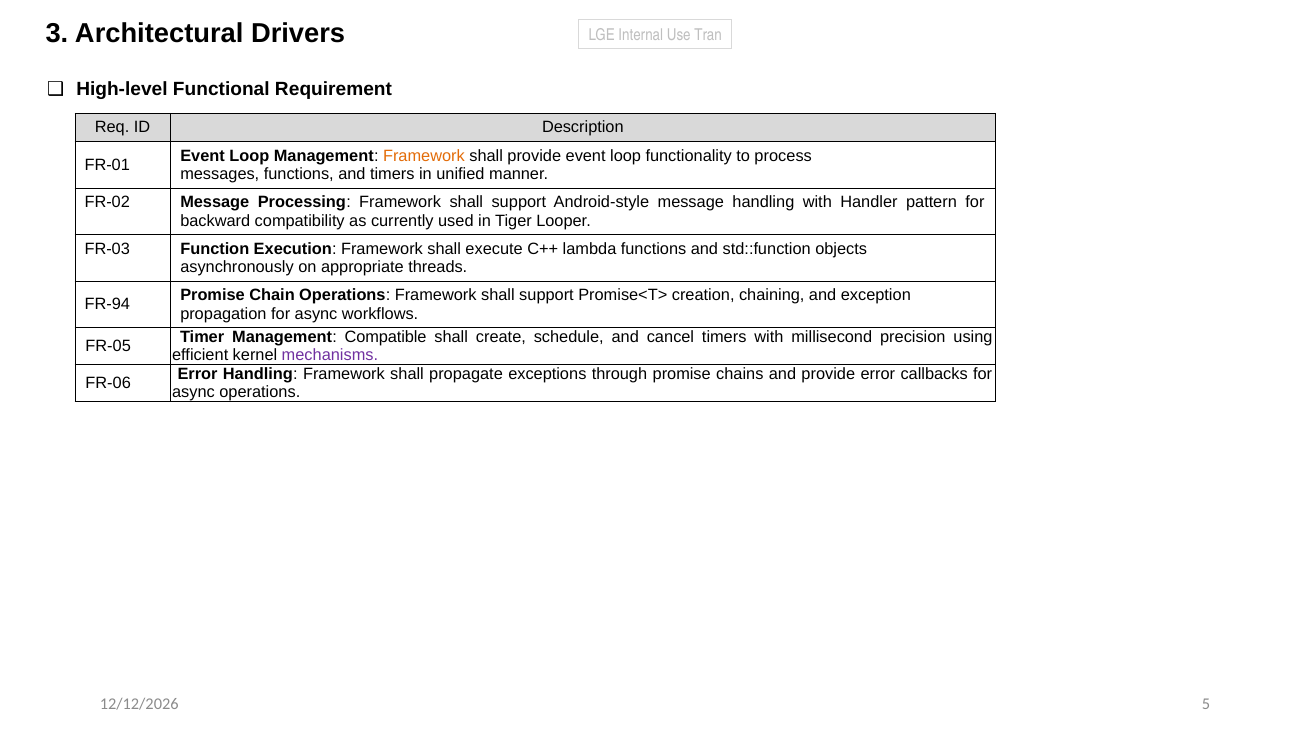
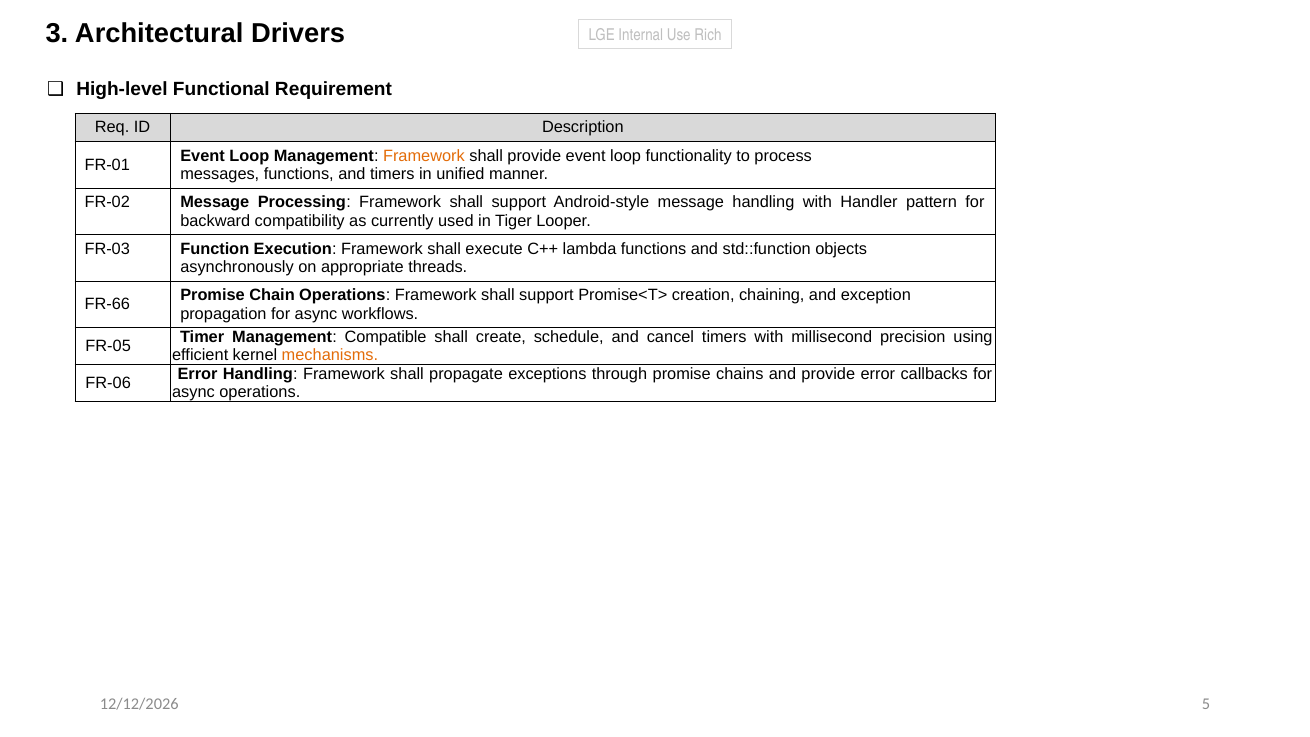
Tran: Tran -> Rich
FR-94: FR-94 -> FR-66
mechanisms colour: purple -> orange
